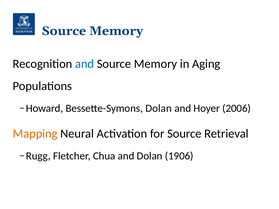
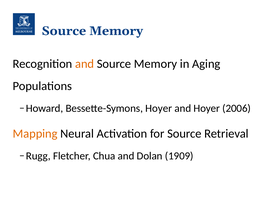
and at (85, 64) colour: blue -> orange
Bessette-Symons Dolan: Dolan -> Hoyer
1906: 1906 -> 1909
